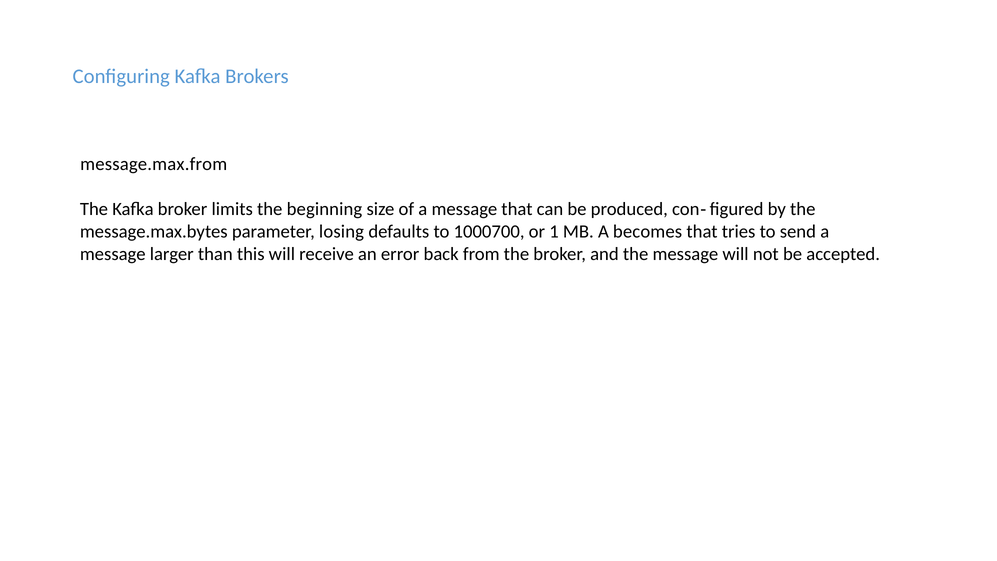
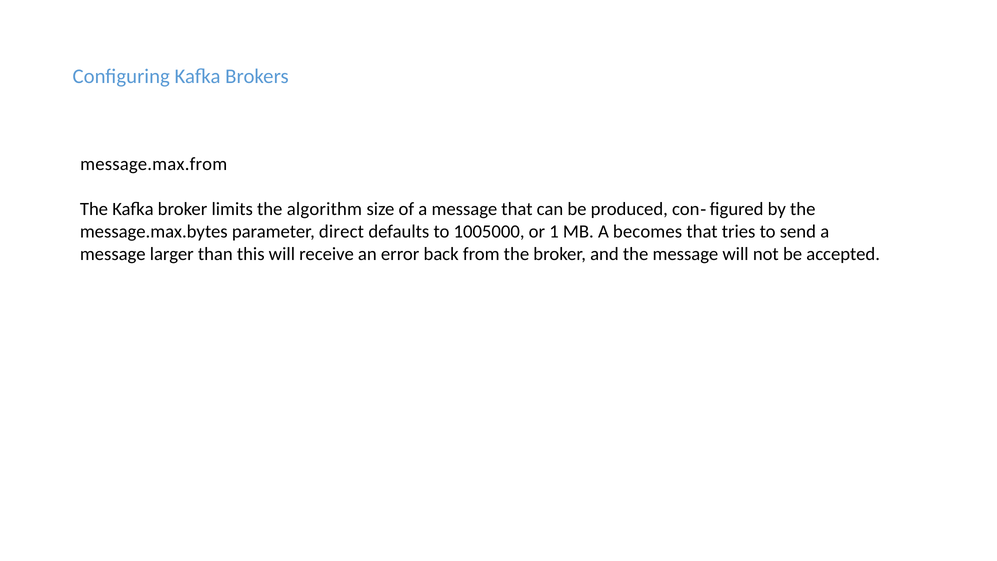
beginning: beginning -> algorithm
losing: losing -> direct
1000700: 1000700 -> 1005000
